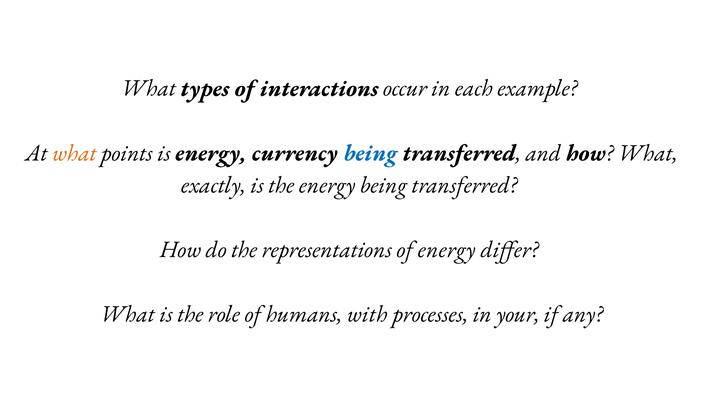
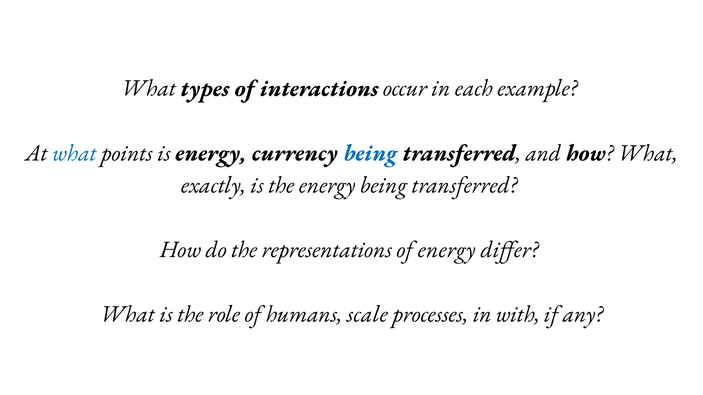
what at (74, 153) colour: orange -> blue
with: with -> scale
your: your -> with
